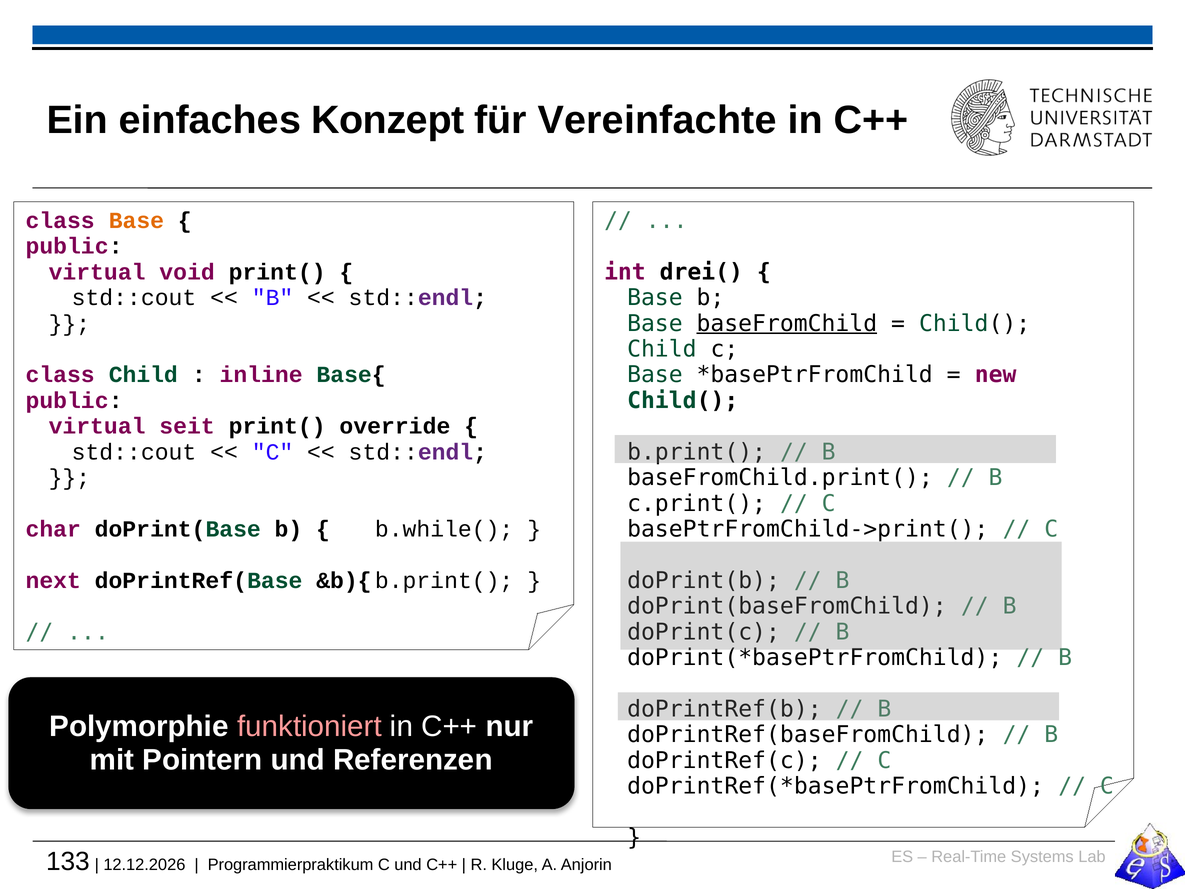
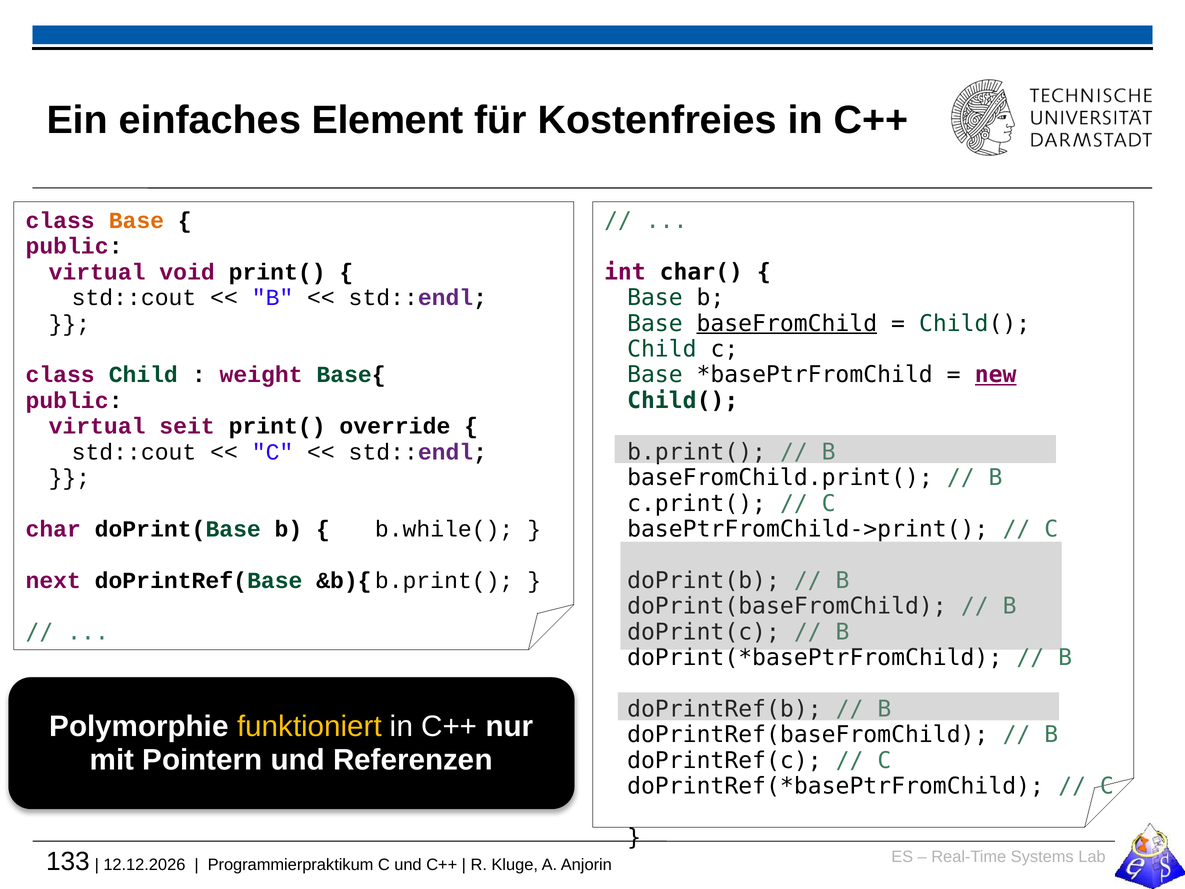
Konzept: Konzept -> Element
Vereinfachte: Vereinfachte -> Kostenfreies
drei(: drei( -> char(
new underline: none -> present
inline: inline -> weight
funktioniert colour: pink -> yellow
